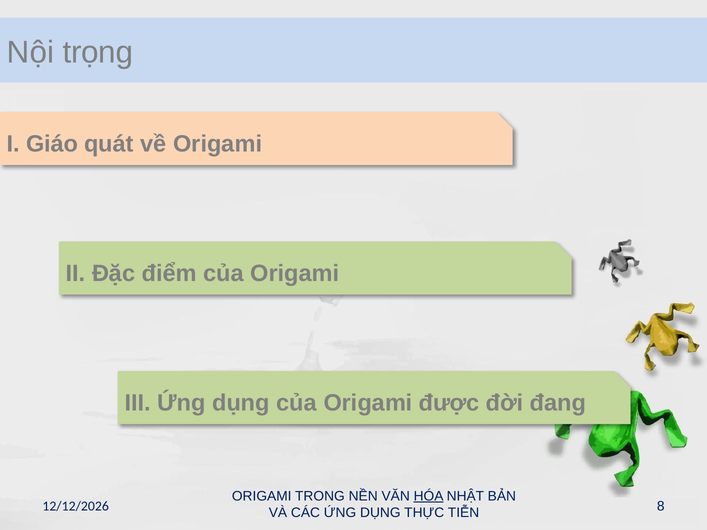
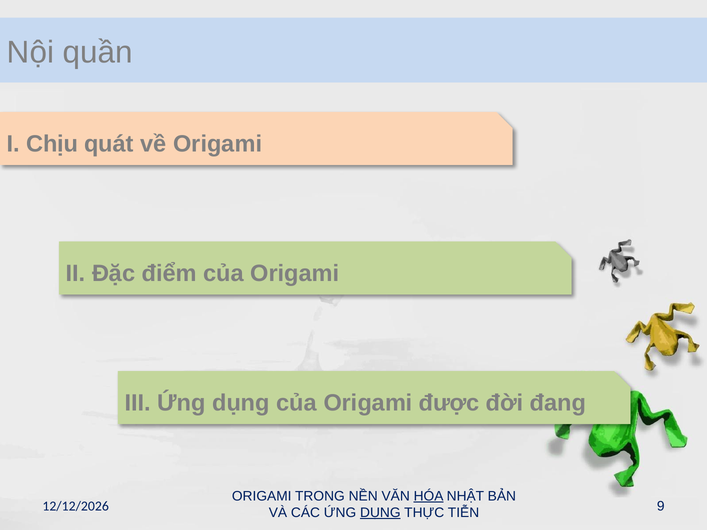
trọng: trọng -> quần
Giáo: Giáo -> Chịu
8: 8 -> 9
DỤNG at (380, 513) underline: none -> present
